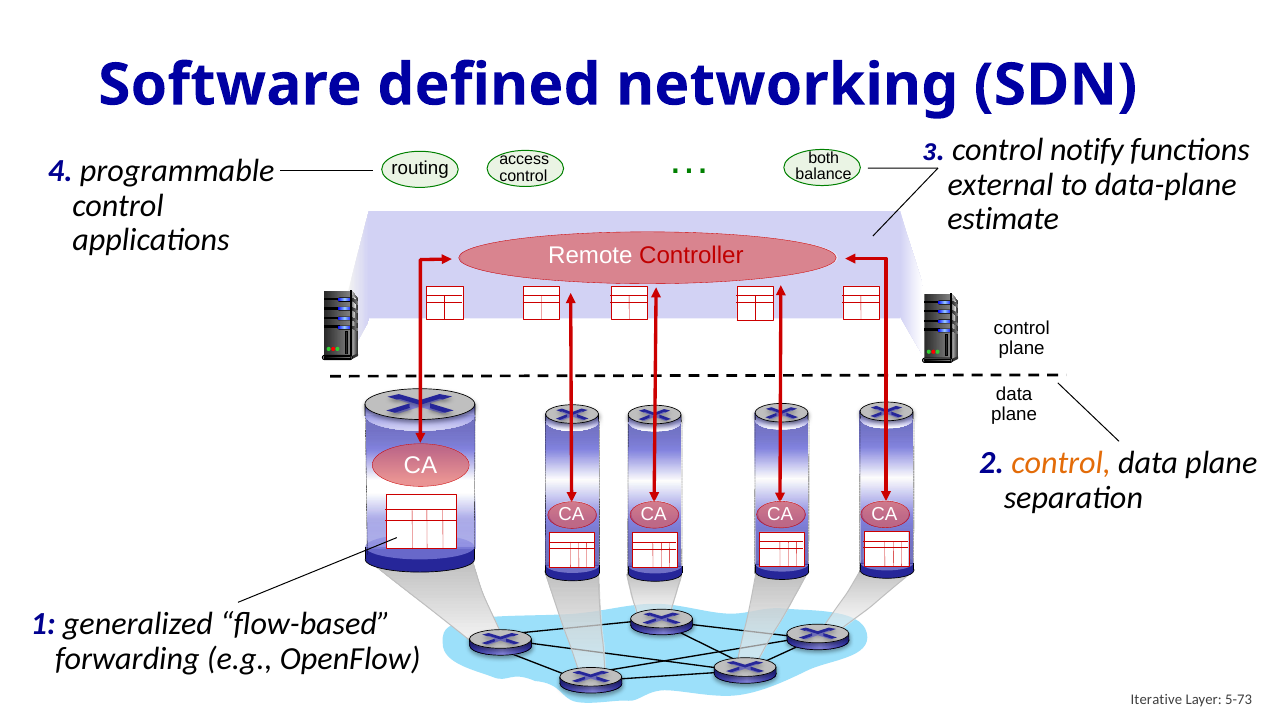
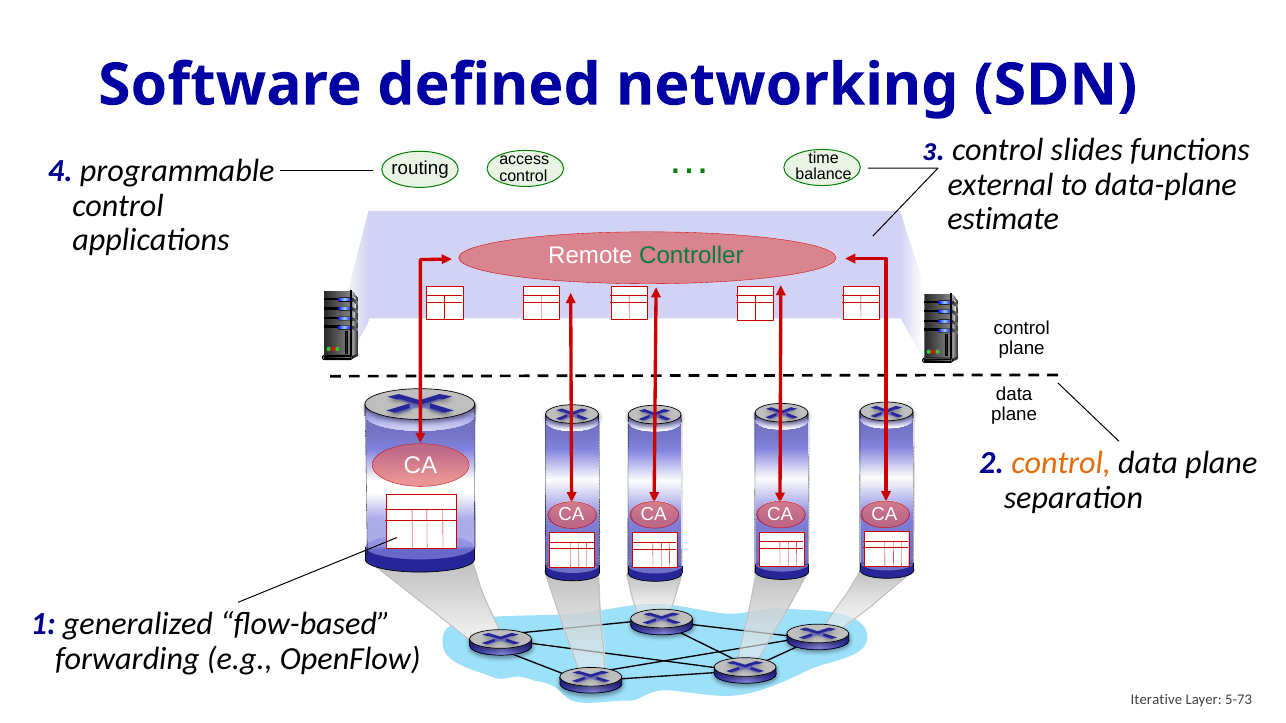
notify: notify -> slides
both: both -> time
Controller colour: red -> green
